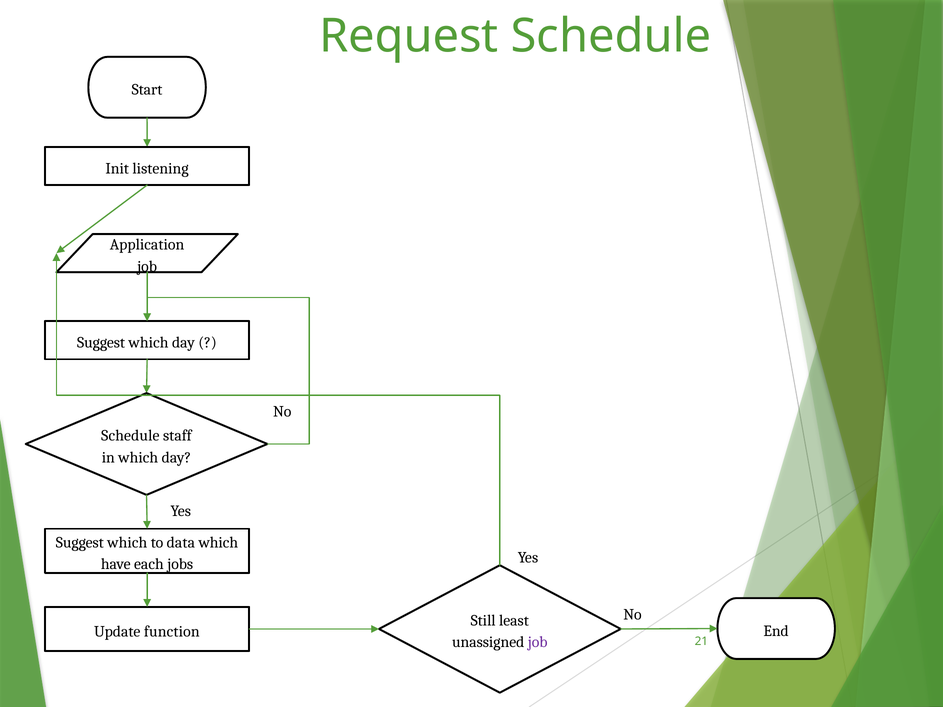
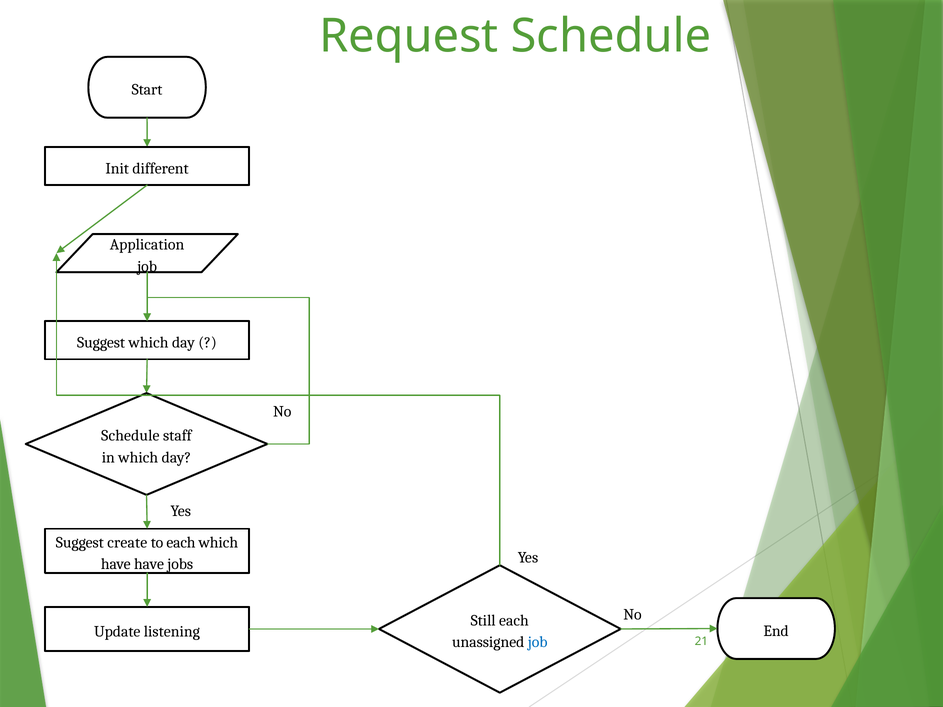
listening: listening -> different
which at (127, 543): which -> create
to data: data -> each
have each: each -> have
Still least: least -> each
function: function -> listening
job at (538, 642) colour: purple -> blue
